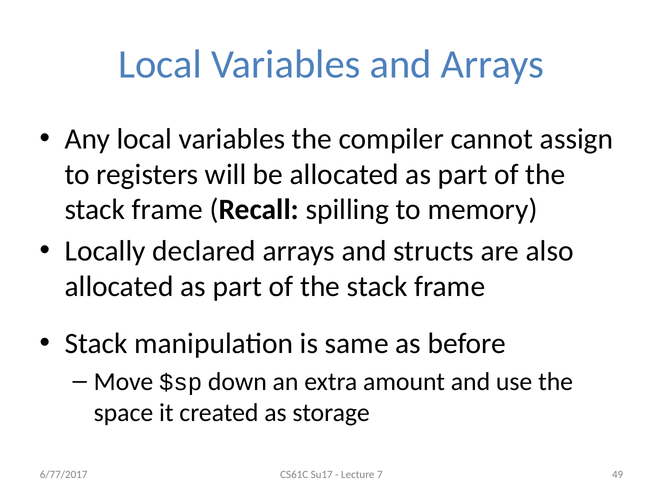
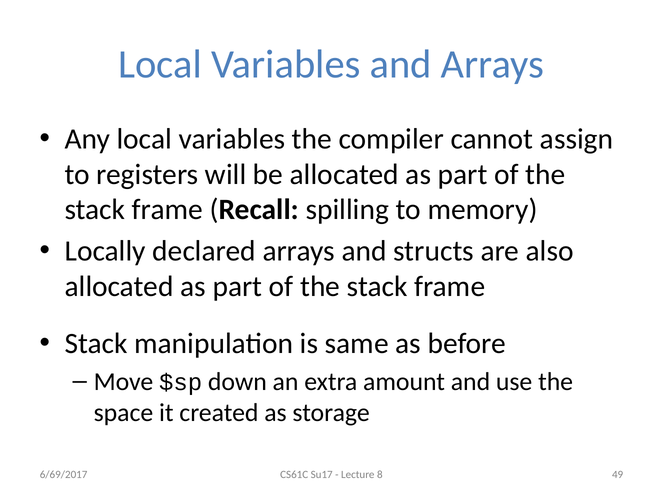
6/77/2017: 6/77/2017 -> 6/69/2017
7: 7 -> 8
